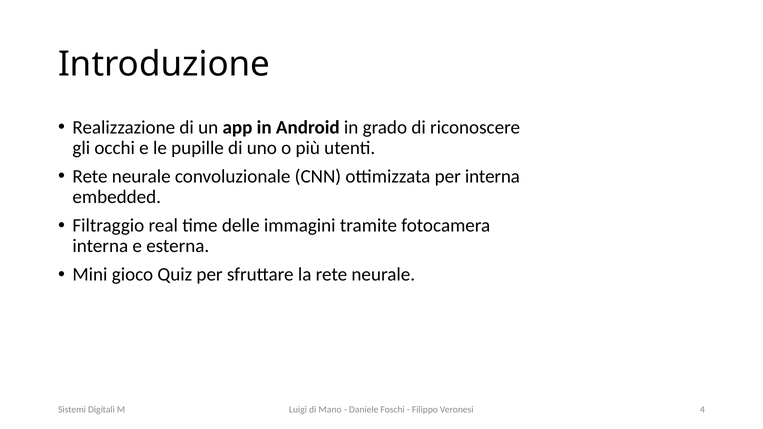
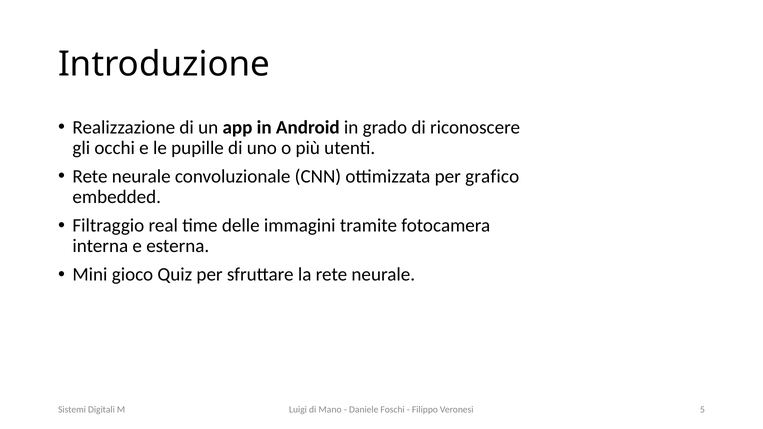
per interna: interna -> grafico
4: 4 -> 5
